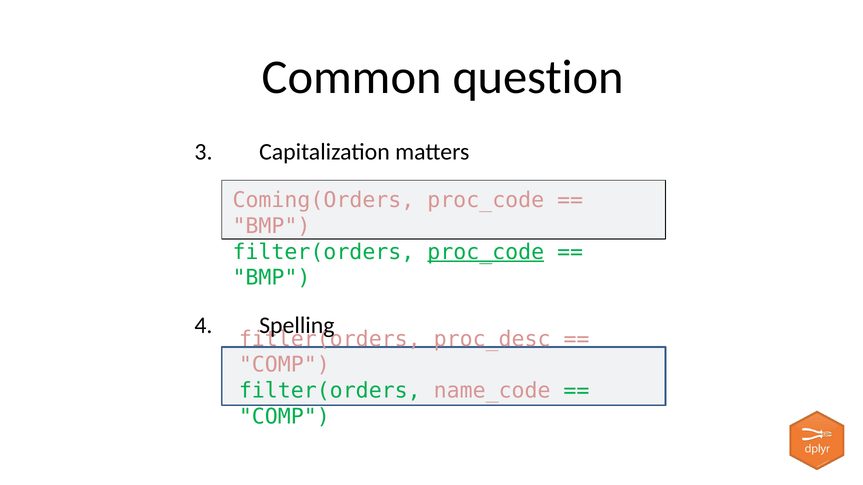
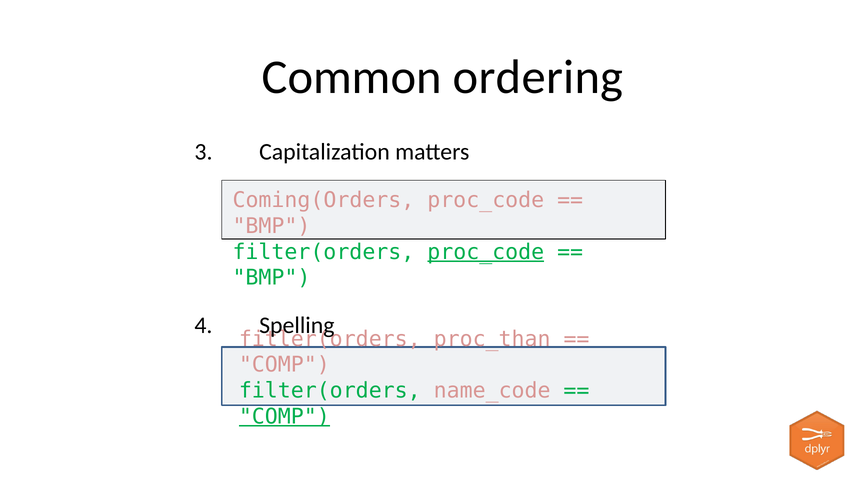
question: question -> ordering
proc_desc: proc_desc -> proc_than
COMP at (284, 417) underline: none -> present
